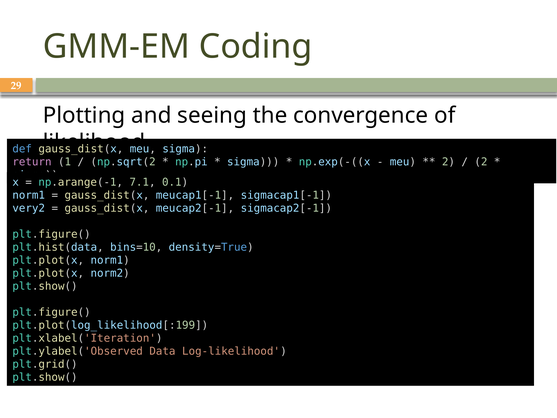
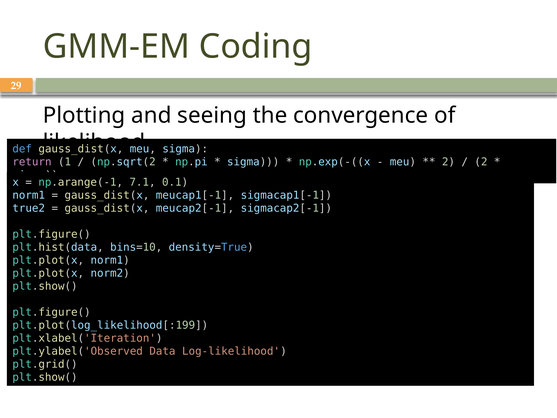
very2: very2 -> true2
